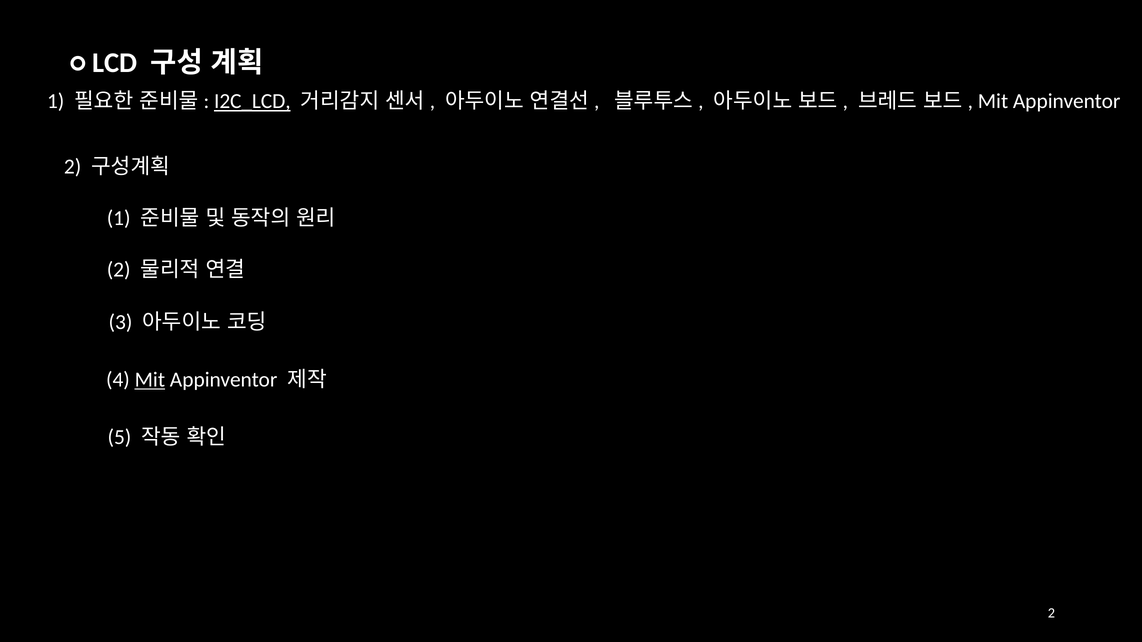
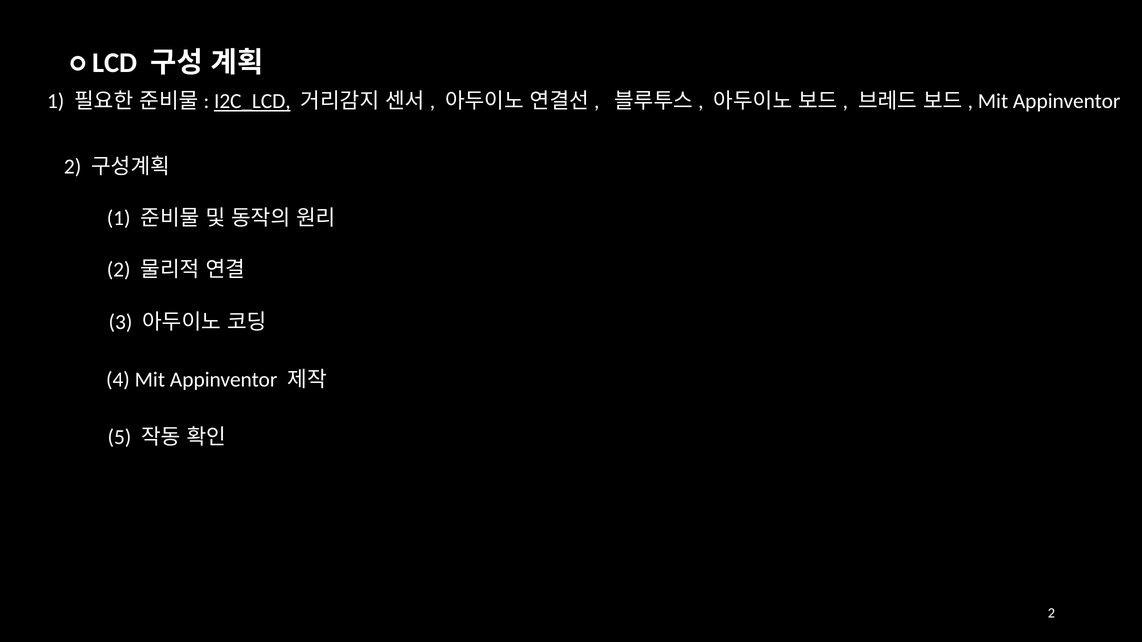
Mit at (150, 380) underline: present -> none
